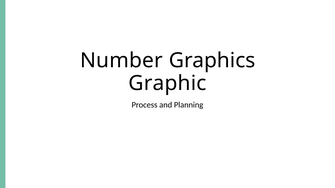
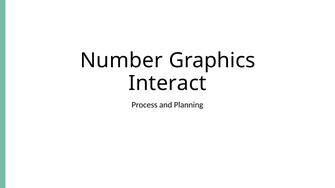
Graphic: Graphic -> Interact
